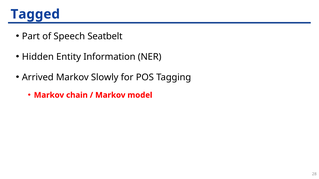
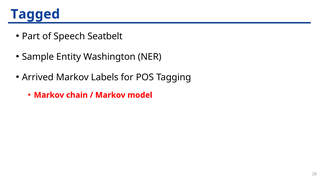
Hidden: Hidden -> Sample
Information: Information -> Washington
Slowly: Slowly -> Labels
